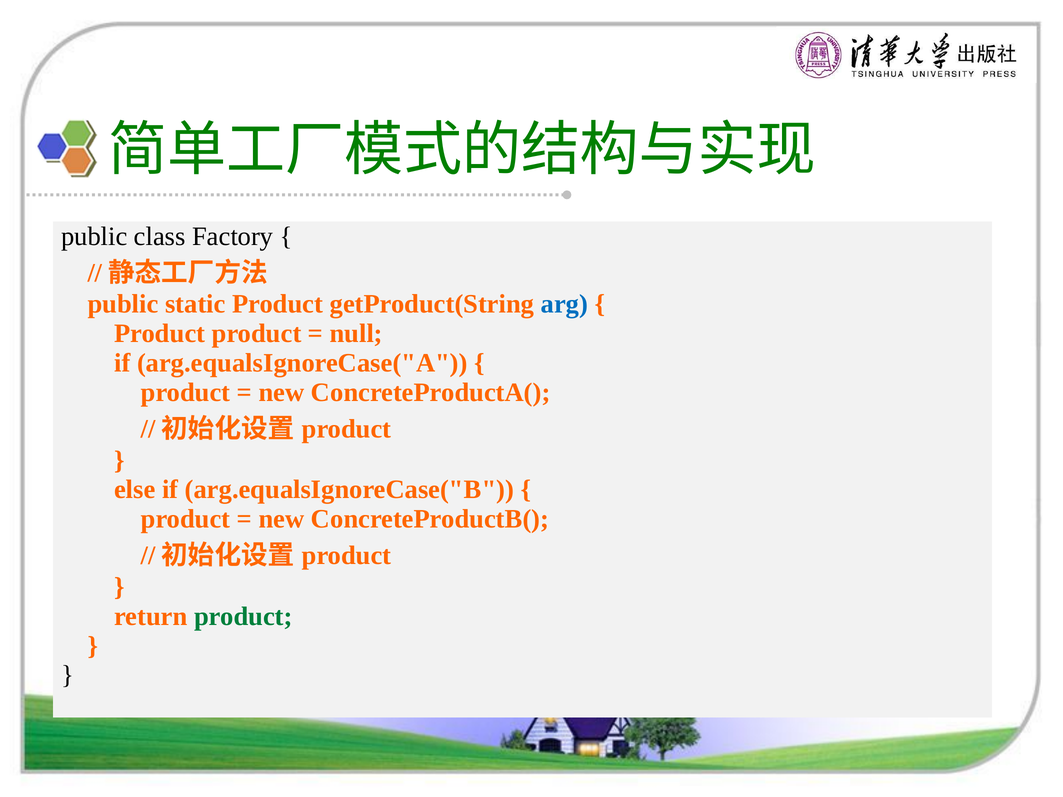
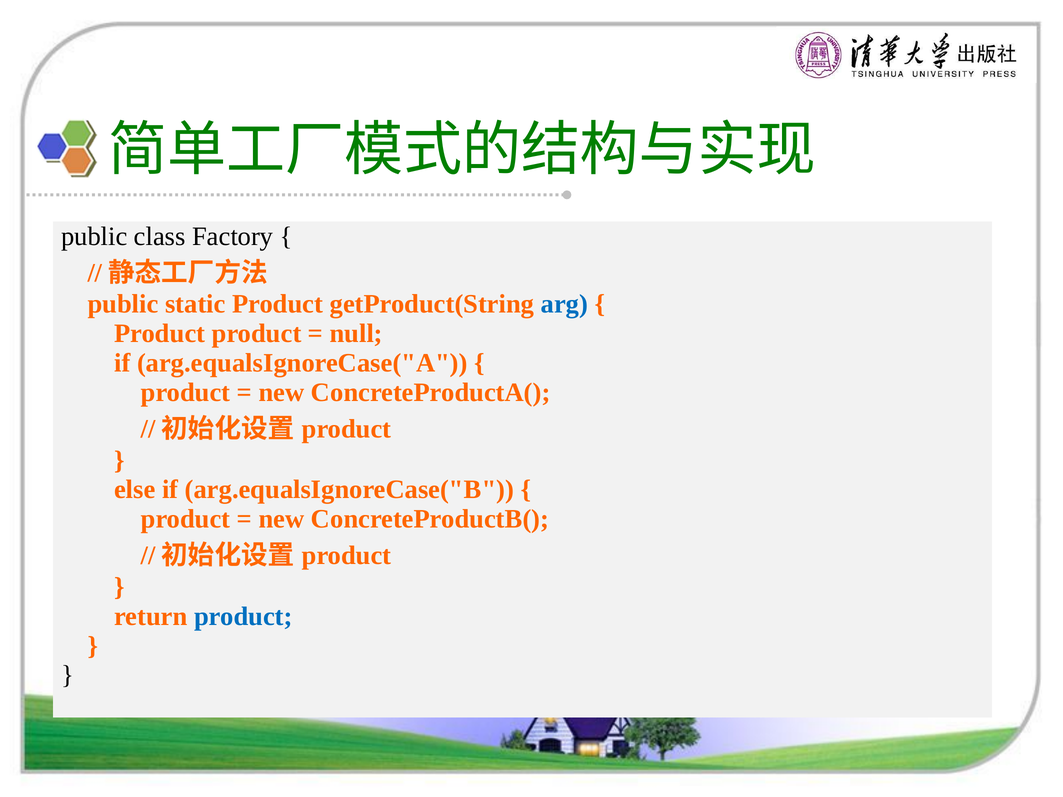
product at (243, 617) colour: green -> blue
